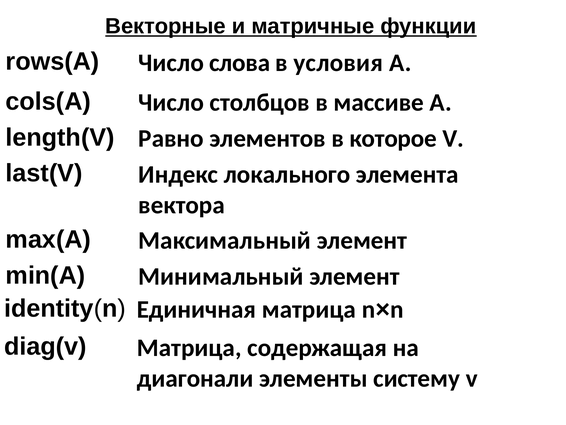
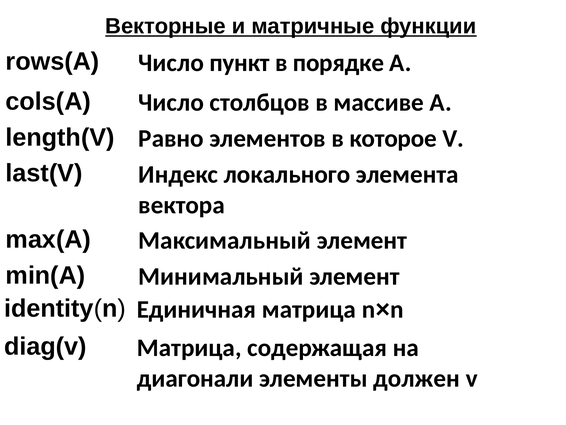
слова: слова -> пункт
условия: условия -> порядке
систему: систему -> должен
